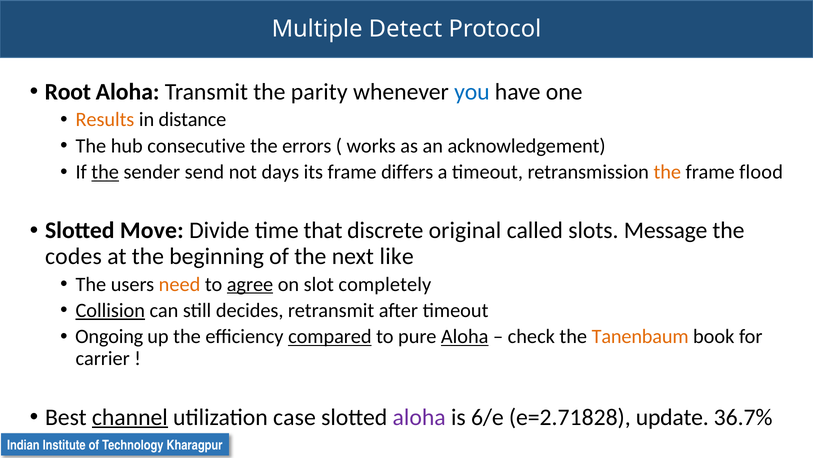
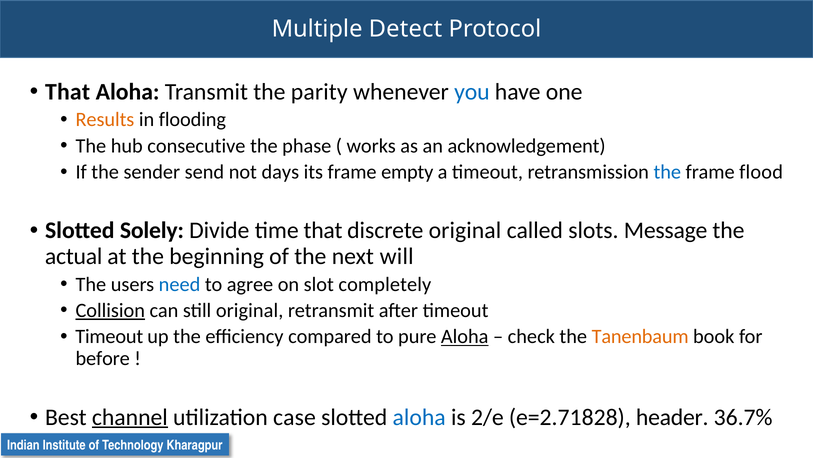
Root at (68, 92): Root -> That
distance: distance -> flooding
errors: errors -> phase
the at (105, 172) underline: present -> none
differs: differs -> empty
the at (667, 172) colour: orange -> blue
Move: Move -> Solely
codes: codes -> actual
like: like -> will
need colour: orange -> blue
agree underline: present -> none
still decides: decides -> original
Ongoing at (109, 336): Ongoing -> Timeout
compared underline: present -> none
carrier: carrier -> before
aloha at (419, 417) colour: purple -> blue
6/e: 6/e -> 2/e
update: update -> header
